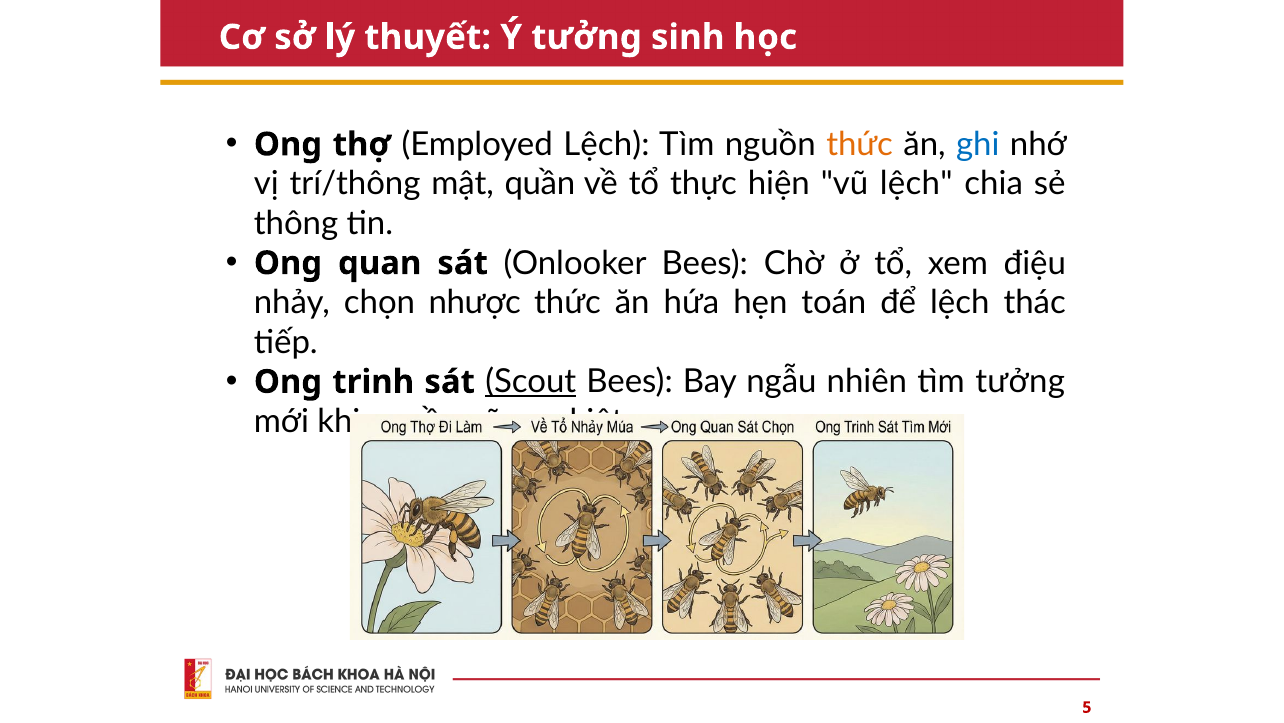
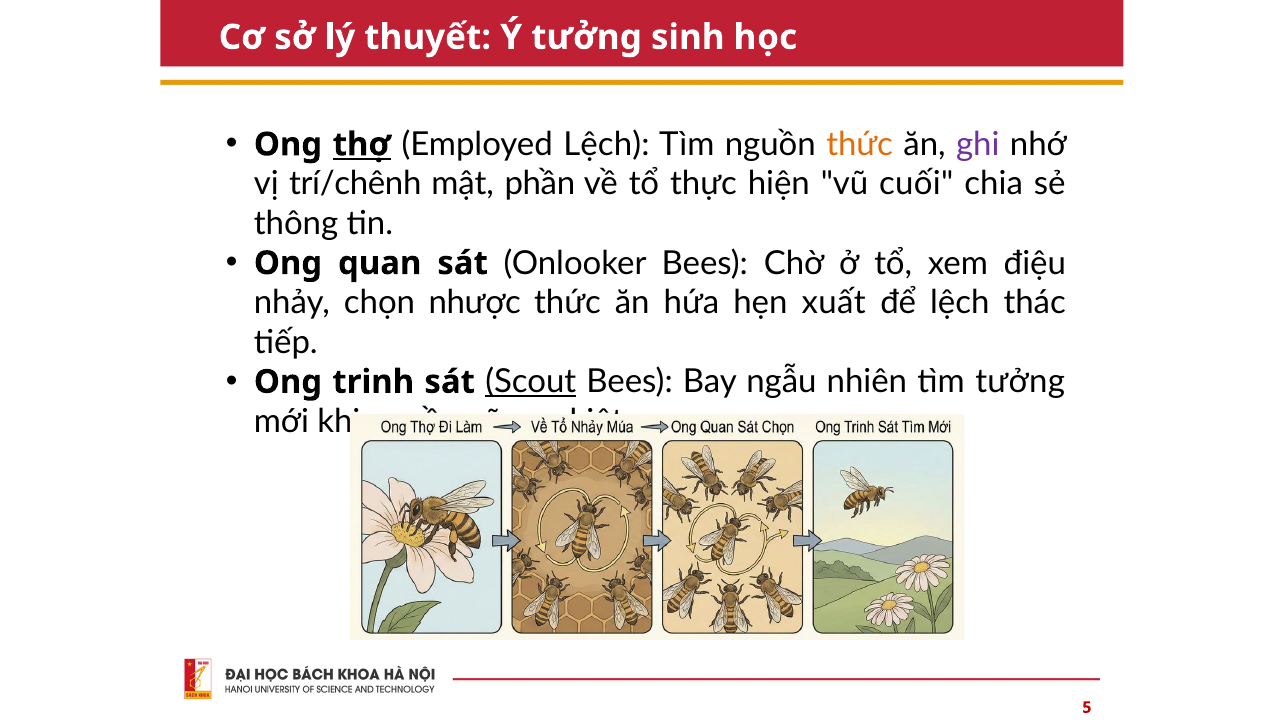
thợ underline: none -> present
ghi colour: blue -> purple
trí/thông: trí/thông -> trí/chênh
quần: quần -> phần
vũ lệch: lệch -> cuối
toán: toán -> xuất
